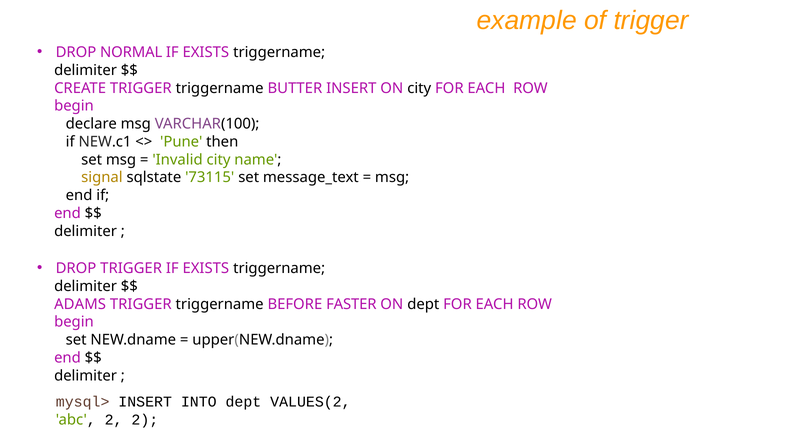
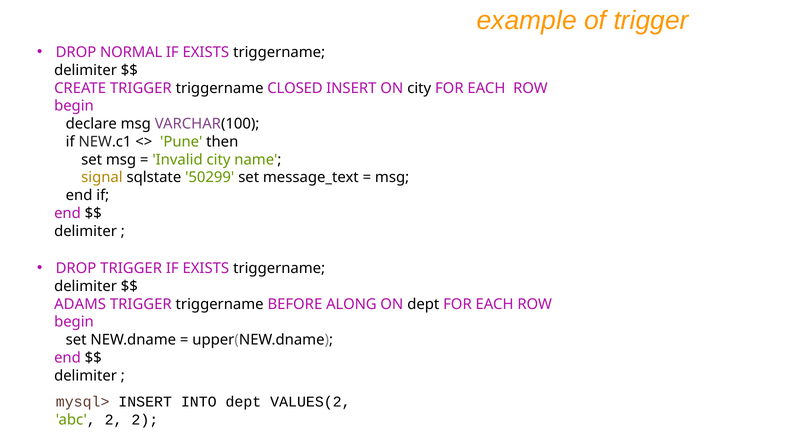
BUTTER: BUTTER -> CLOSED
73115: 73115 -> 50299
FASTER: FASTER -> ALONG
